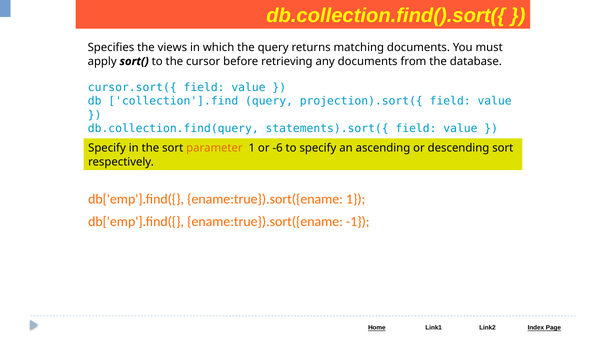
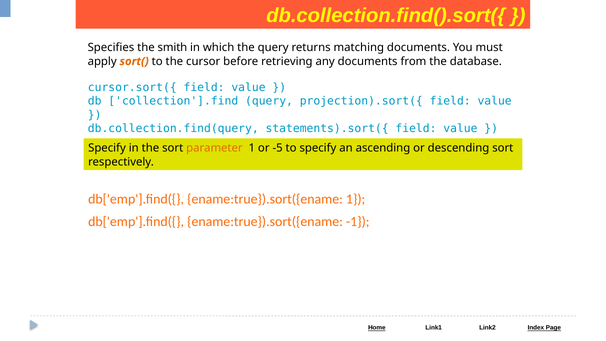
views: views -> smith
sort( colour: black -> orange
-6: -6 -> -5
